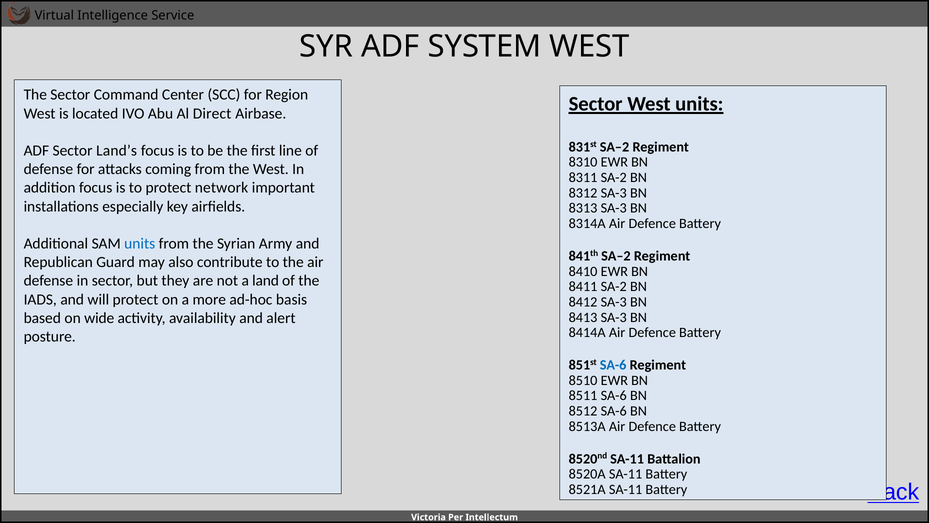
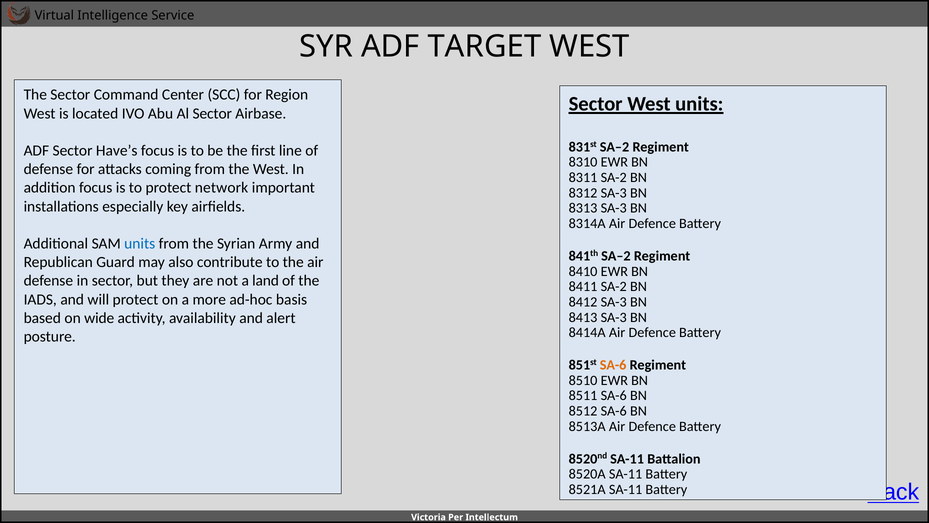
SYSTEM: SYSTEM -> TARGET
Al Direct: Direct -> Sector
Land’s: Land’s -> Have’s
SA-6 at (613, 365) colour: blue -> orange
